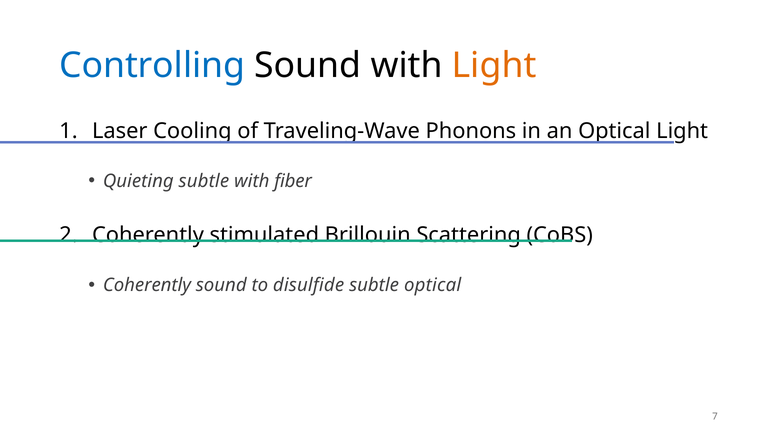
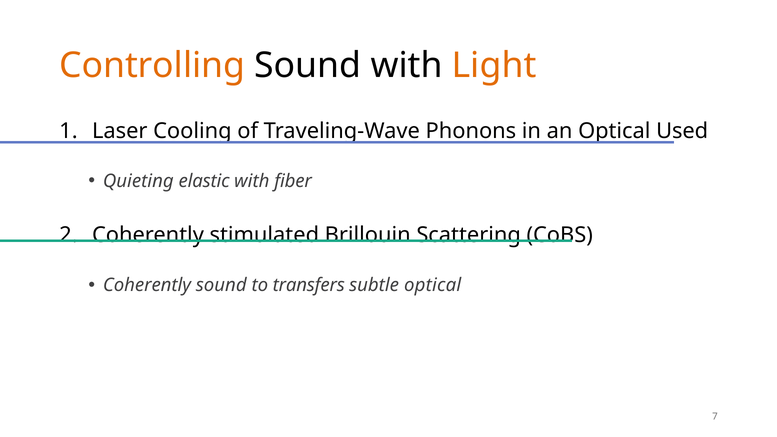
Controlling colour: blue -> orange
Light at (682, 131): Light -> Used
Quieting subtle: subtle -> elastic
disulfide: disulfide -> transfers
